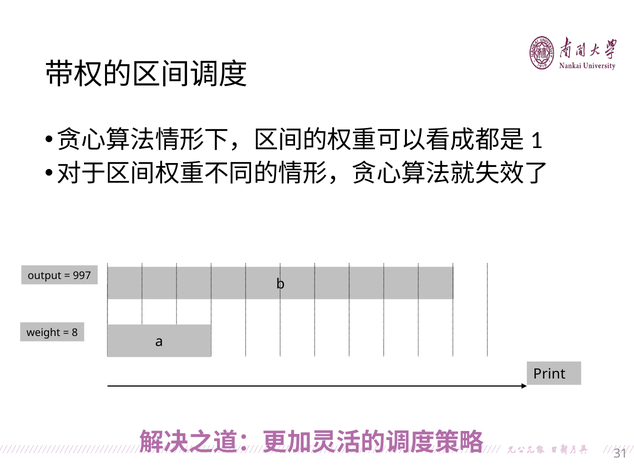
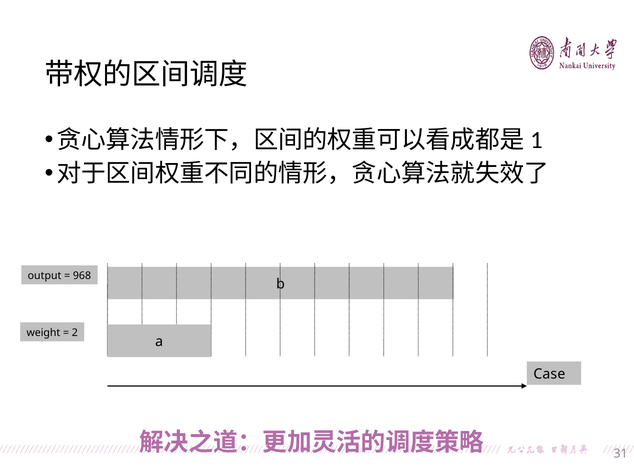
997: 997 -> 968
8: 8 -> 2
Print: Print -> Case
